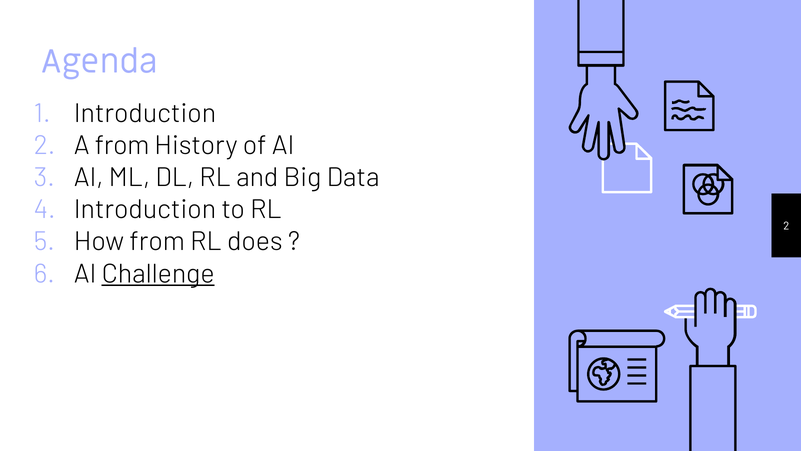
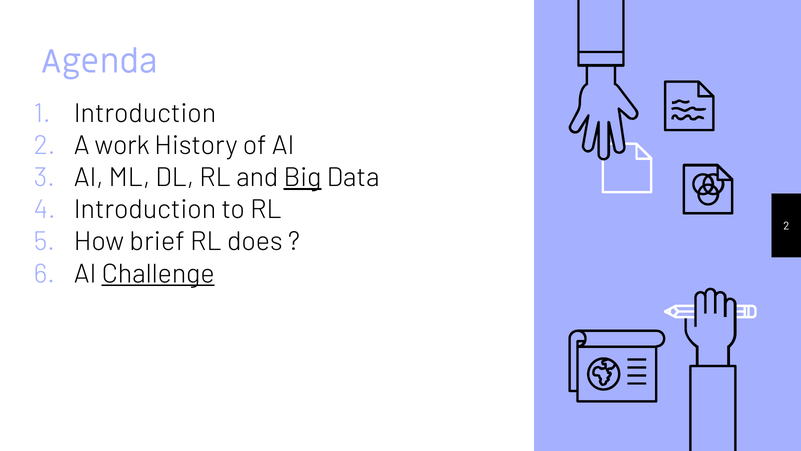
A from: from -> work
Big underline: none -> present
How from: from -> brief
